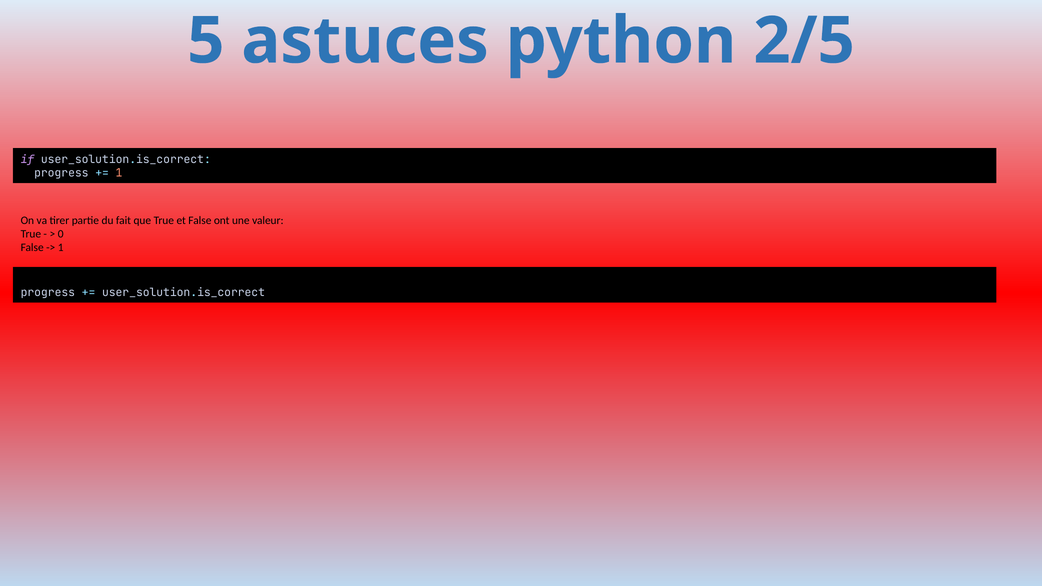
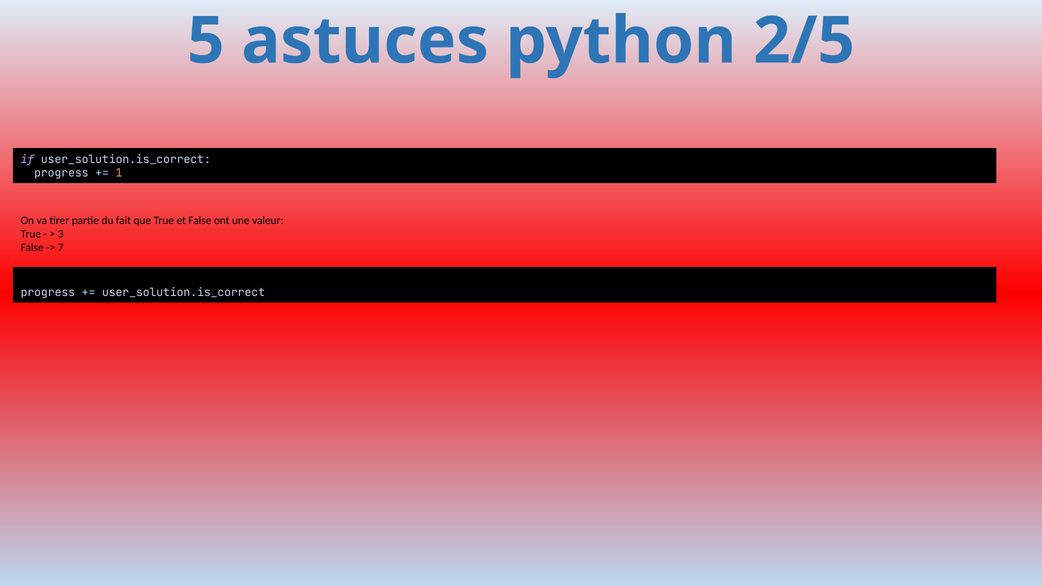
0: 0 -> 3
1 at (61, 248): 1 -> 7
